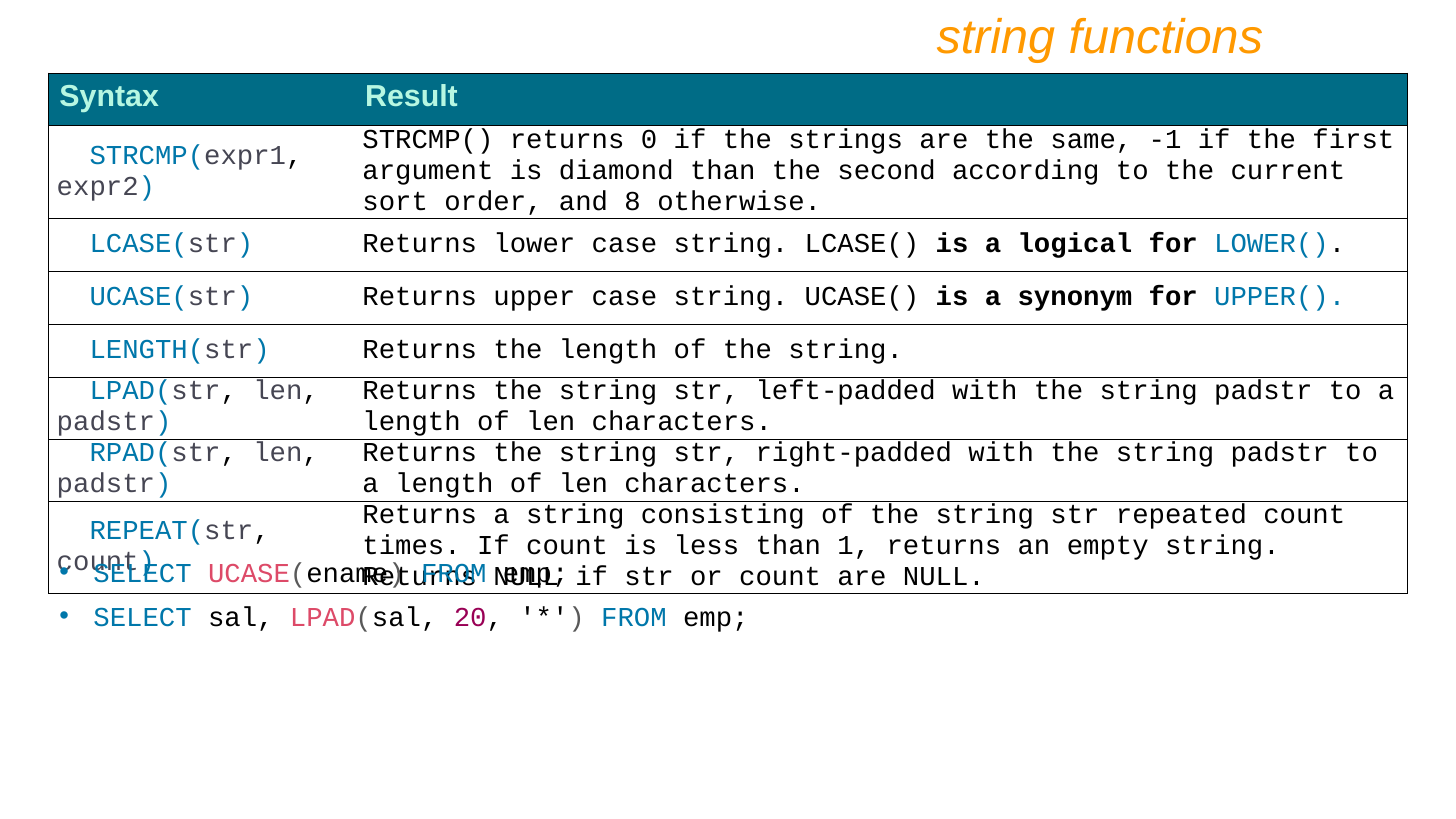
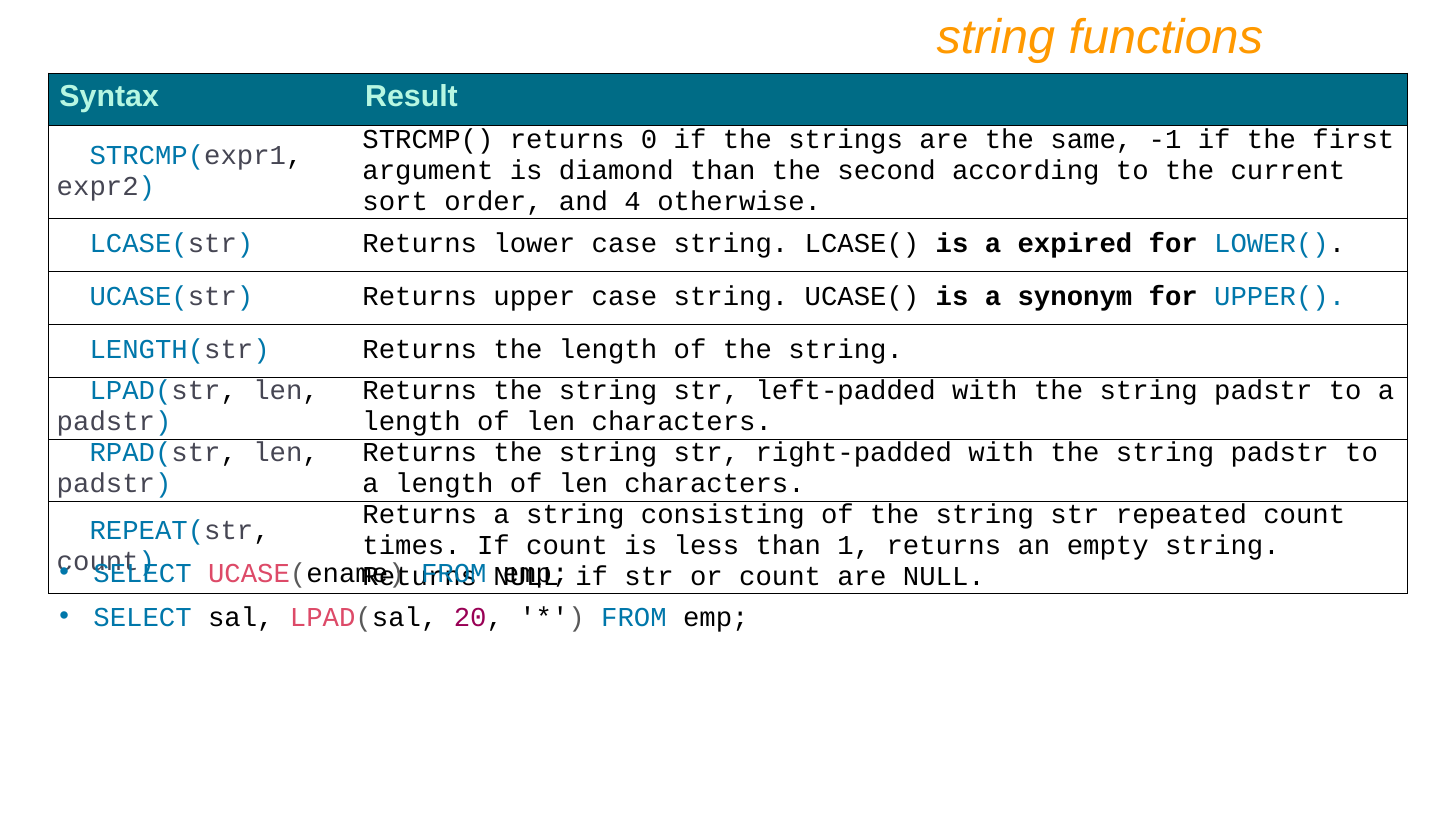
8: 8 -> 4
logical: logical -> expired
